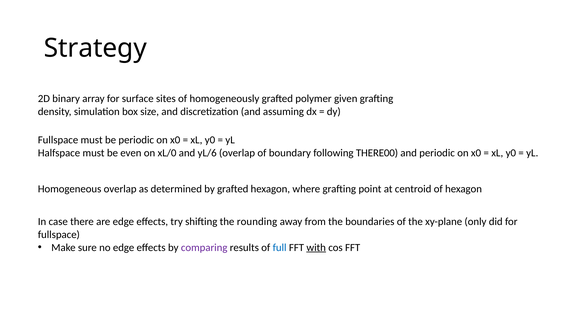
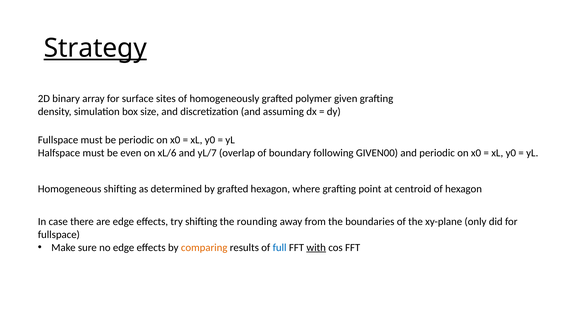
Strategy underline: none -> present
xL/0: xL/0 -> xL/6
yL/6: yL/6 -> yL/7
THERE00: THERE00 -> GIVEN00
Homogeneous overlap: overlap -> shifting
comparing colour: purple -> orange
